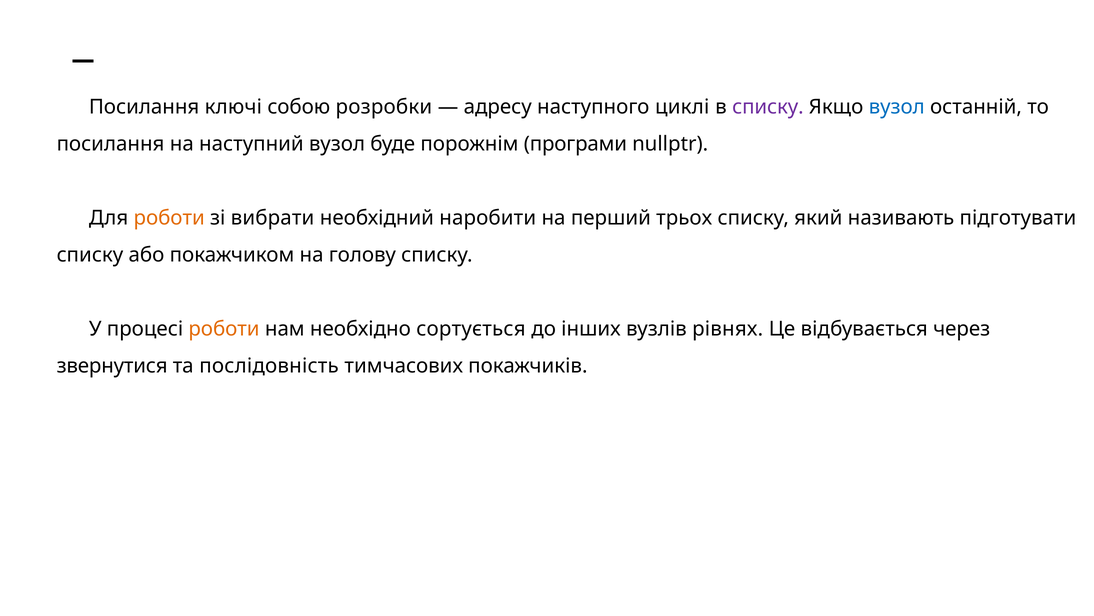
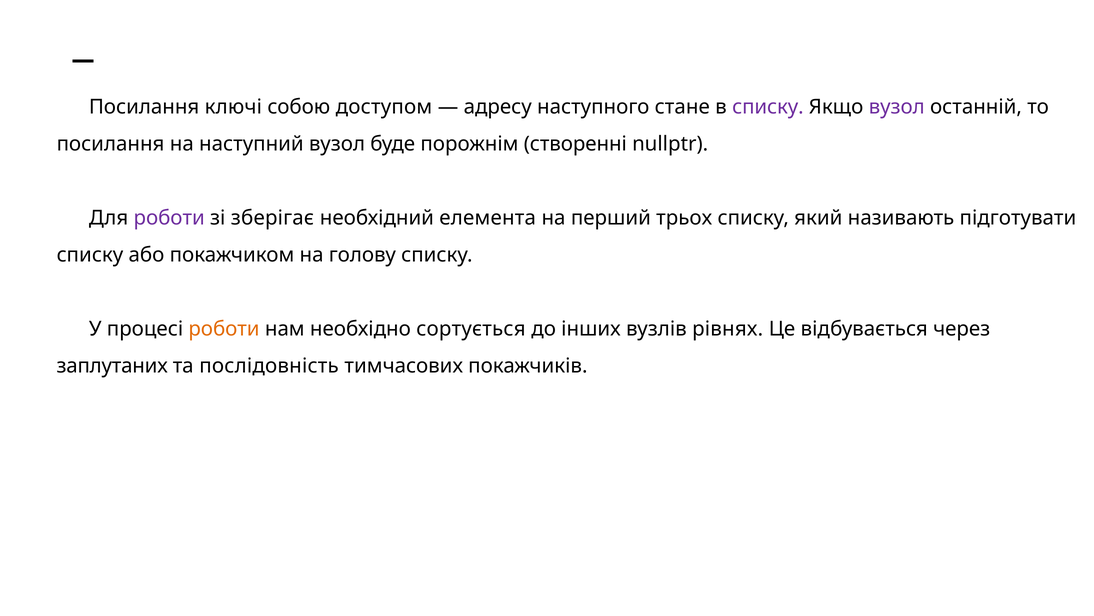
розробки: розробки -> доступом
циклі: циклі -> стане
вузол at (897, 107) colour: blue -> purple
програми: програми -> створенні
роботи at (169, 218) colour: orange -> purple
вибрати: вибрати -> зберігає
наробити: наробити -> елемента
звернутися: звернутися -> заплутаних
